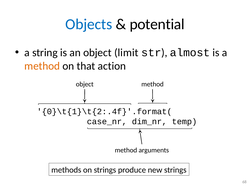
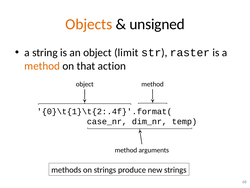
Objects colour: blue -> orange
potential: potential -> unsigned
almost: almost -> raster
